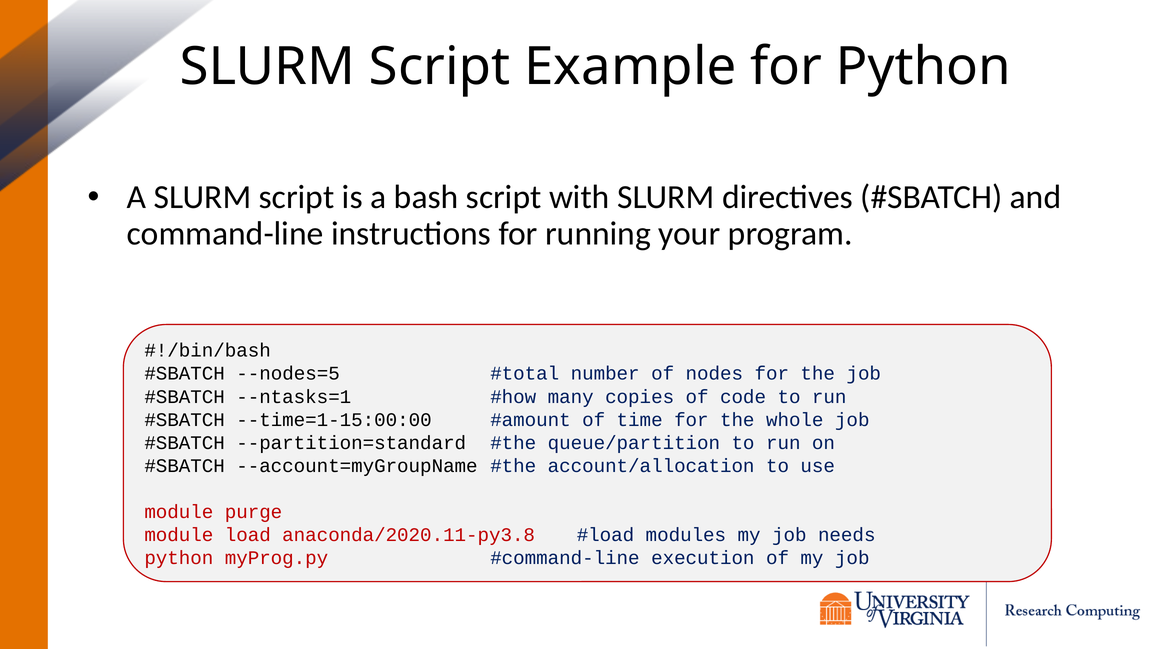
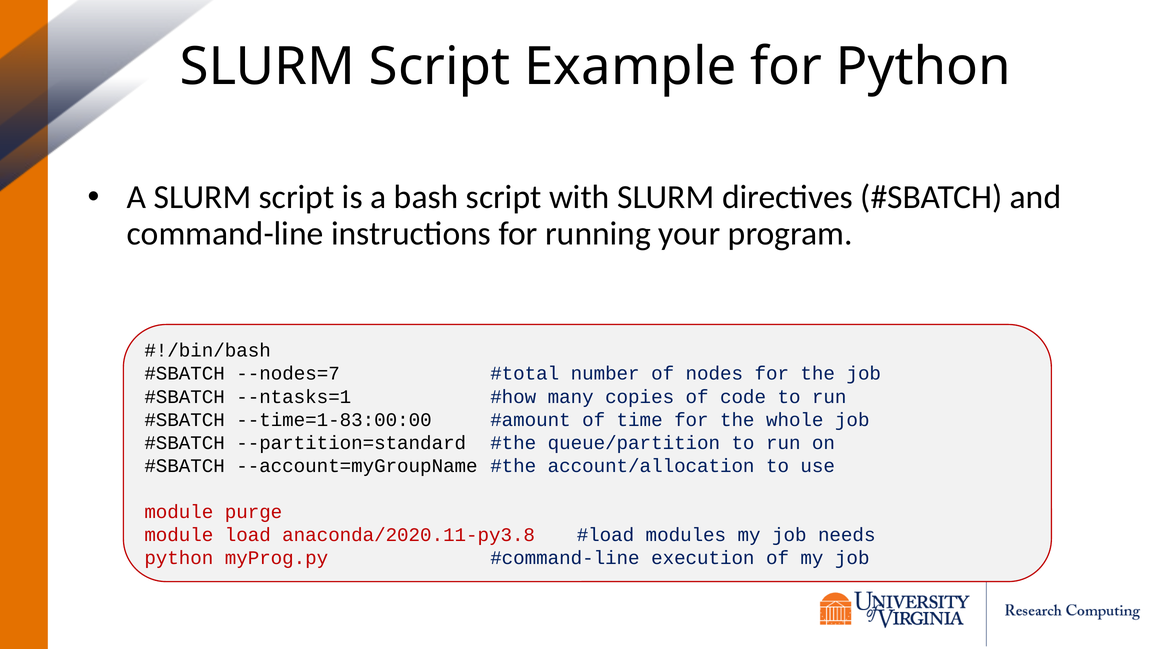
--nodes=5: --nodes=5 -> --nodes=7
--time=1-15:00:00: --time=1-15:00:00 -> --time=1-83:00:00
